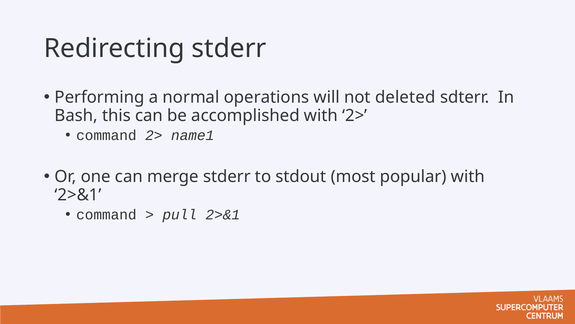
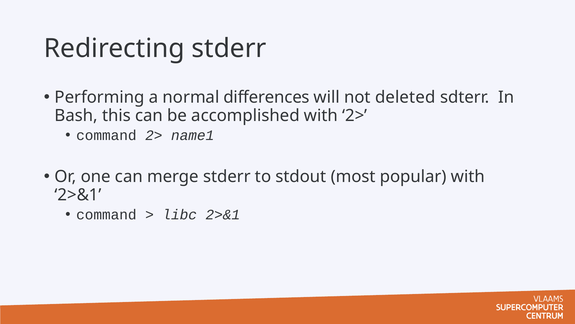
operations: operations -> differences
pull: pull -> libc
